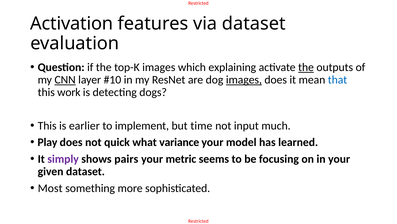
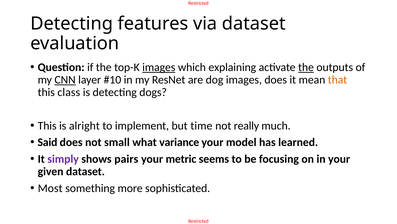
Activation at (72, 24): Activation -> Detecting
images at (159, 67) underline: none -> present
images at (244, 80) underline: present -> none
that colour: blue -> orange
work: work -> class
earlier: earlier -> alright
input: input -> really
Play: Play -> Said
quick: quick -> small
